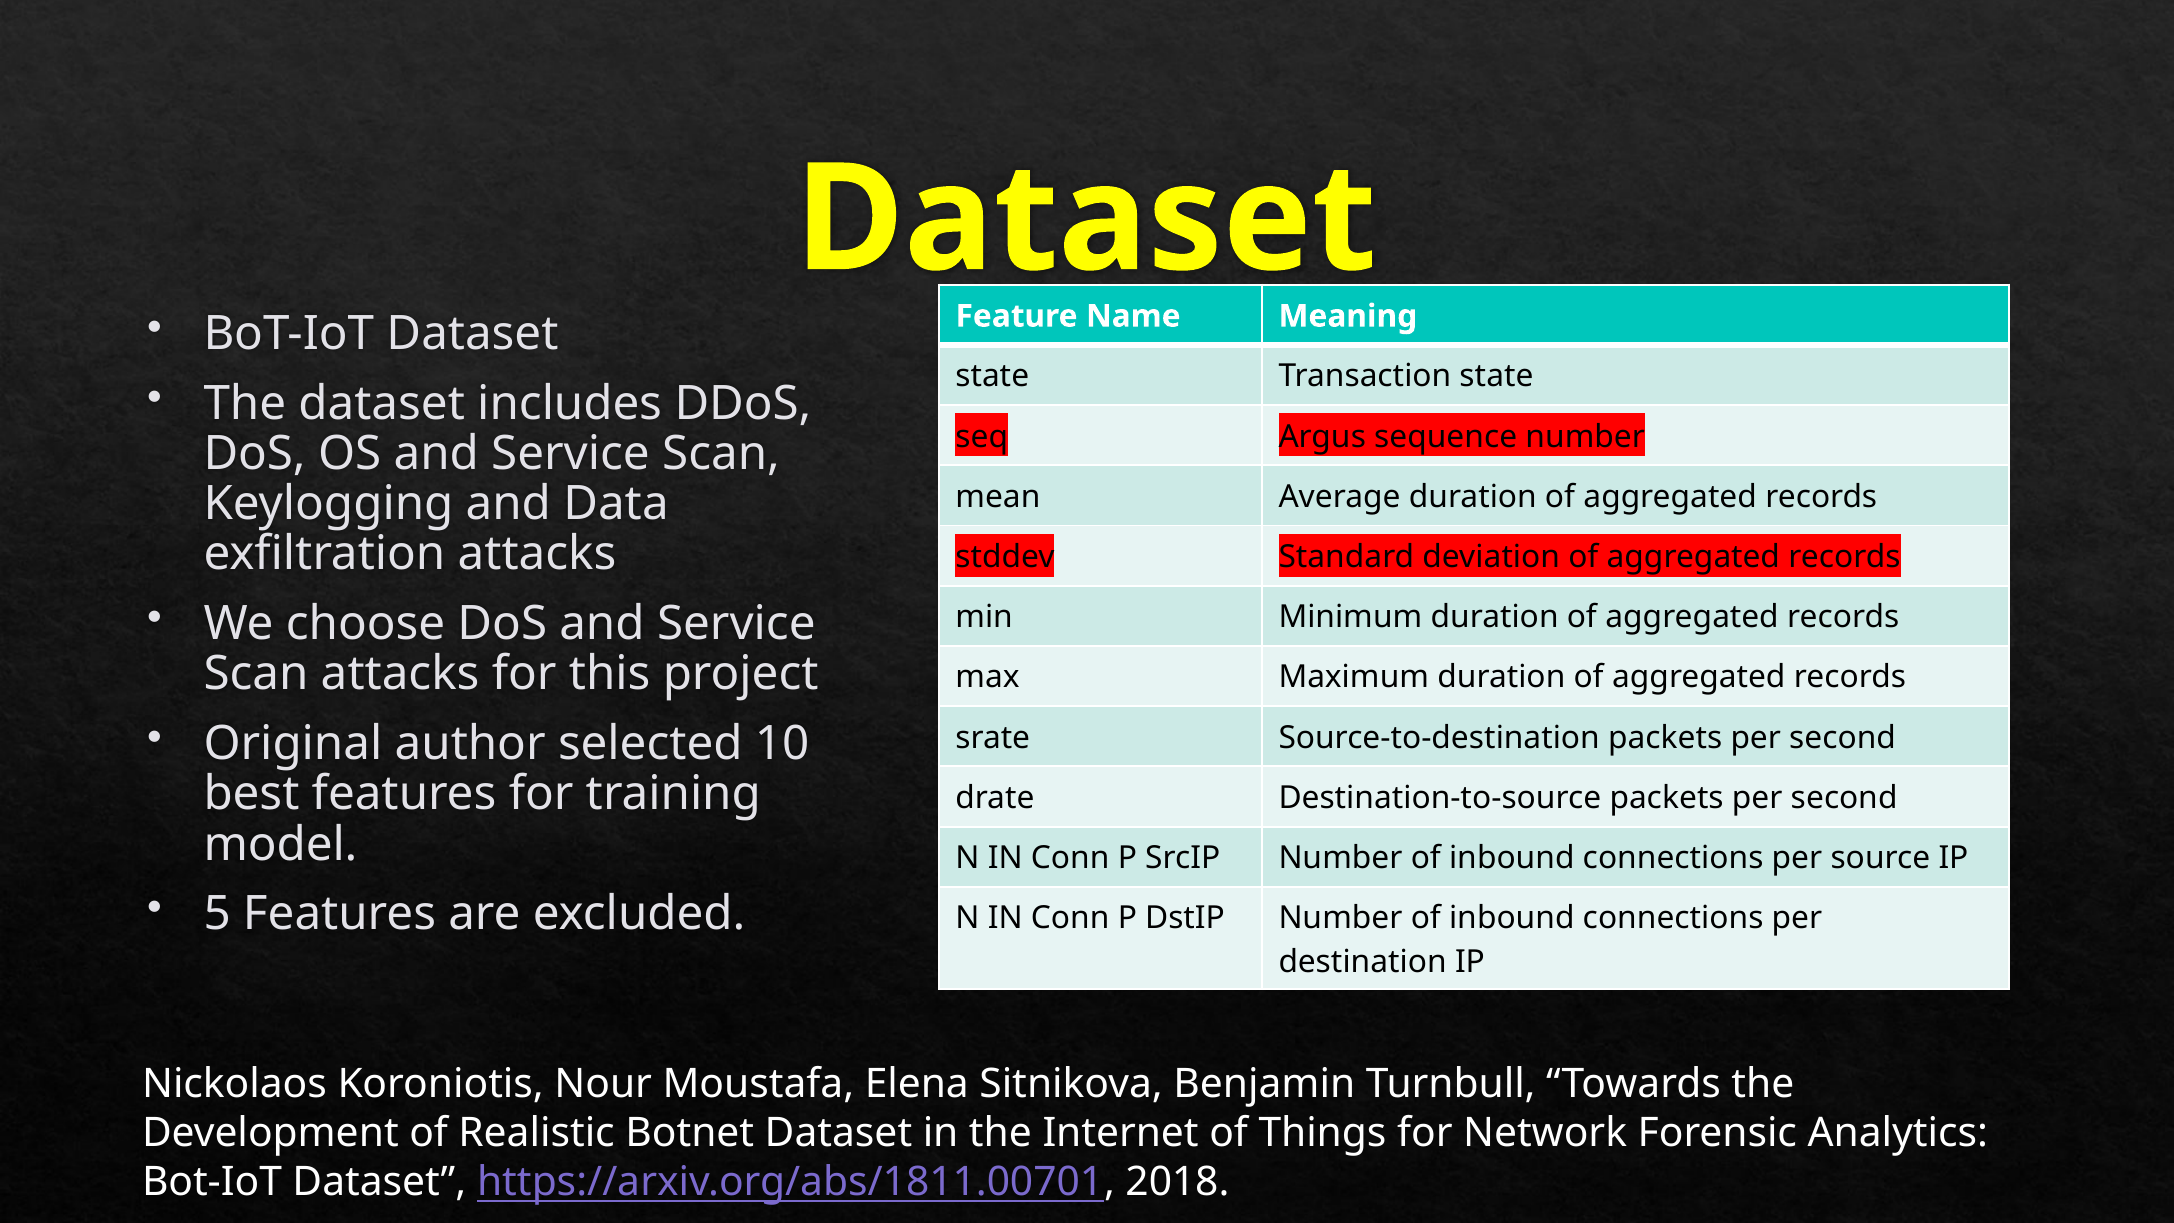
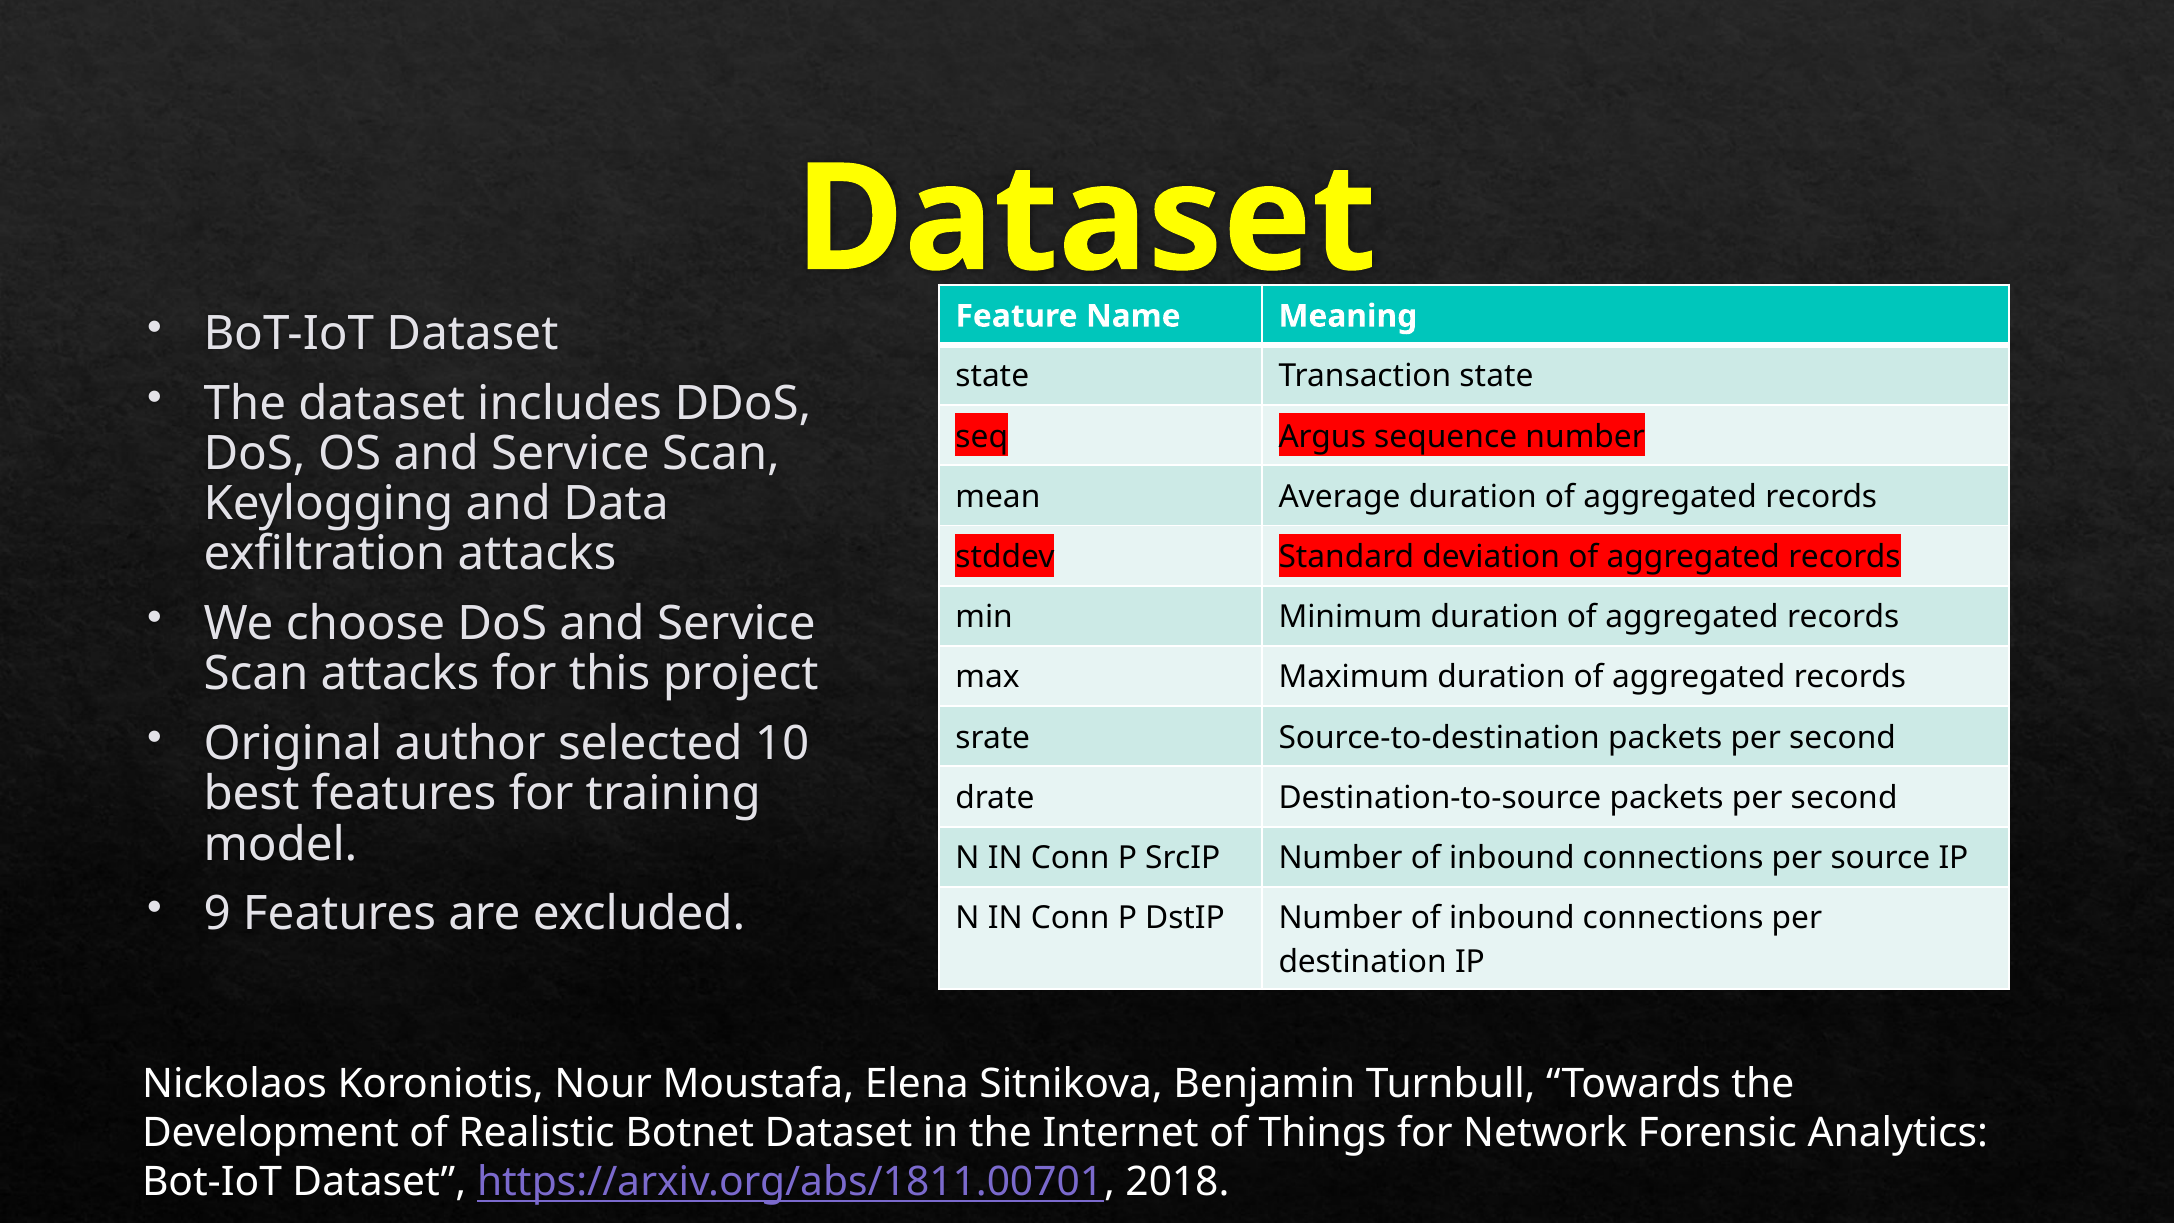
5: 5 -> 9
